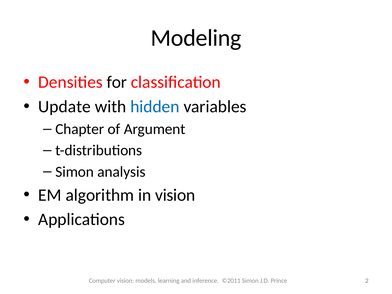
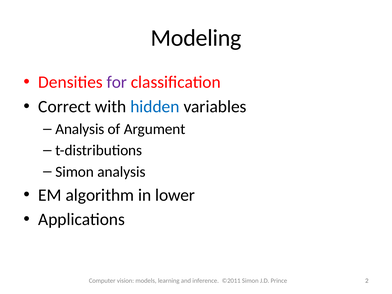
for colour: black -> purple
Update: Update -> Correct
Chapter at (80, 129): Chapter -> Analysis
in vision: vision -> lower
